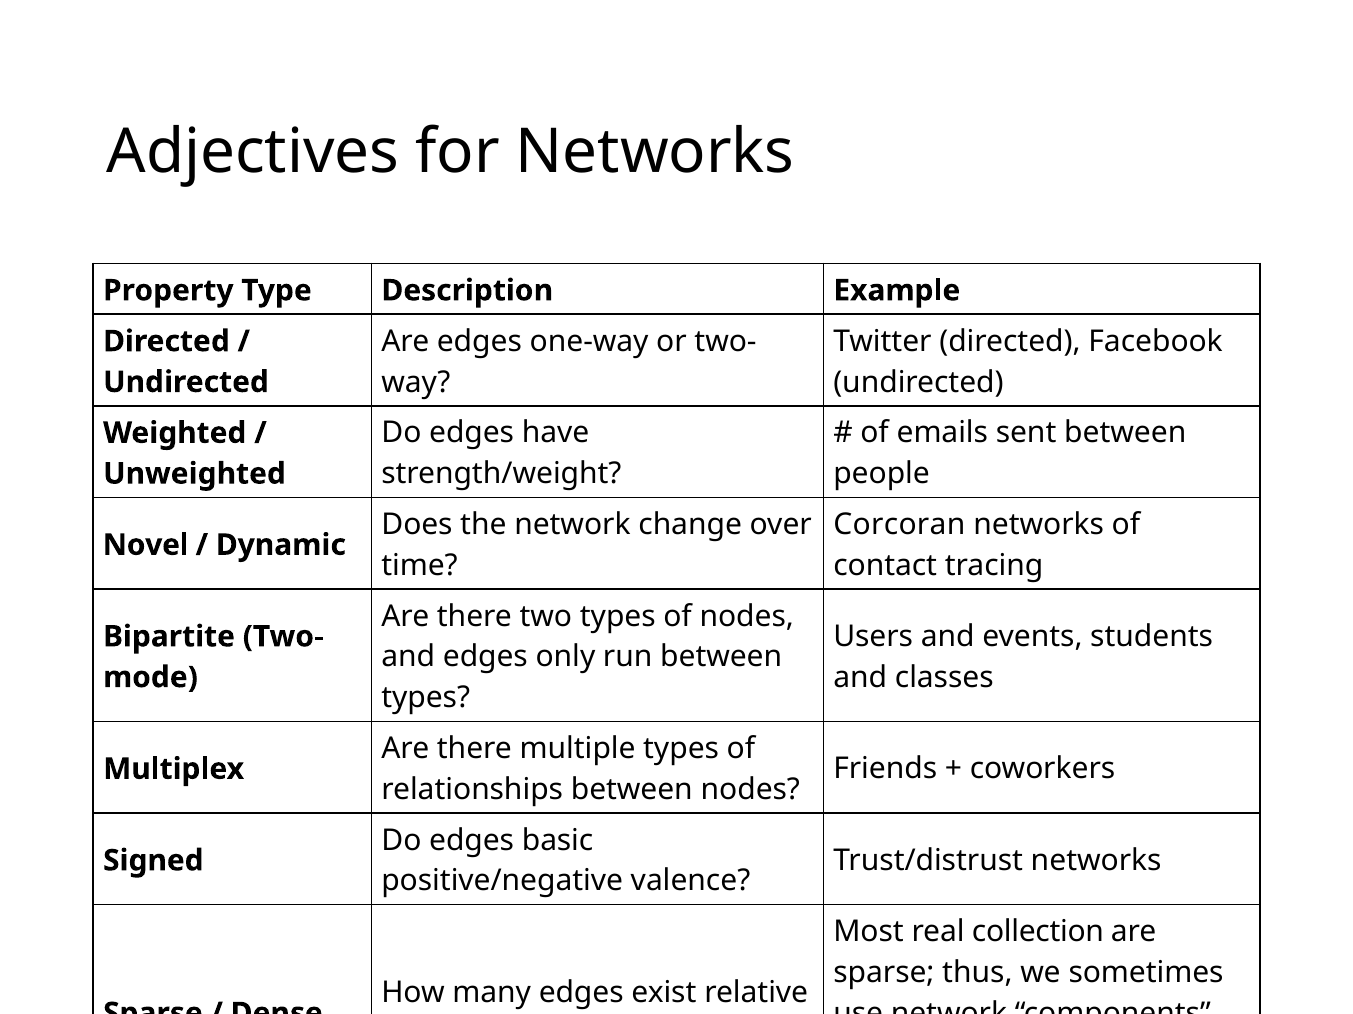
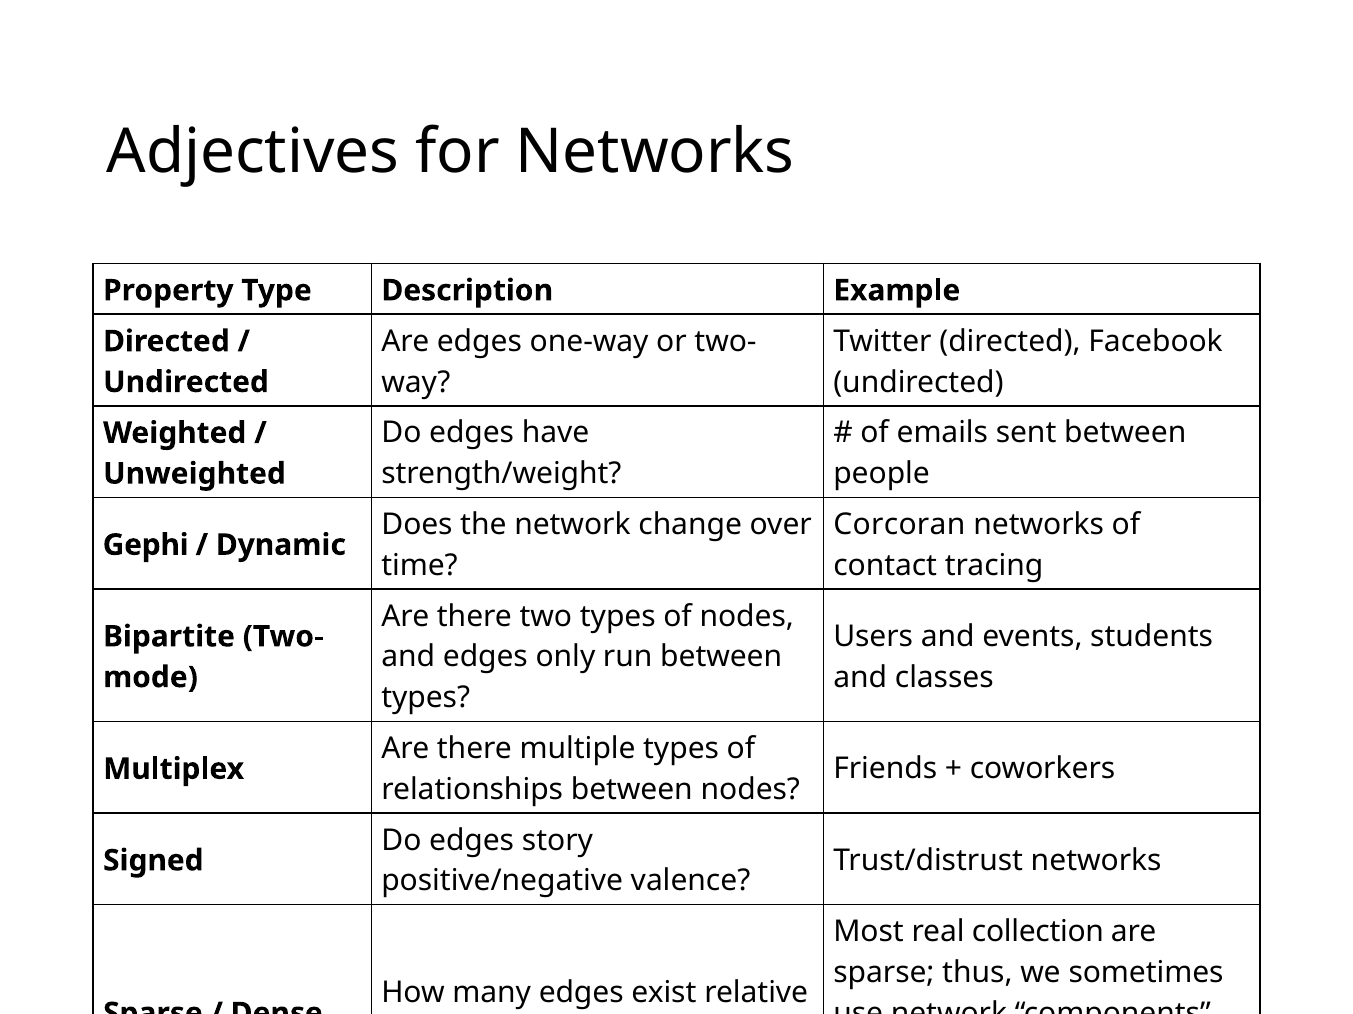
Novel: Novel -> Gephi
basic: basic -> story
